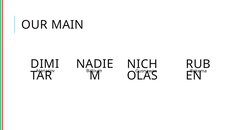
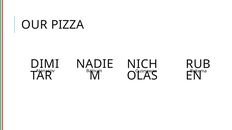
MAIN: MAIN -> PIZZA
